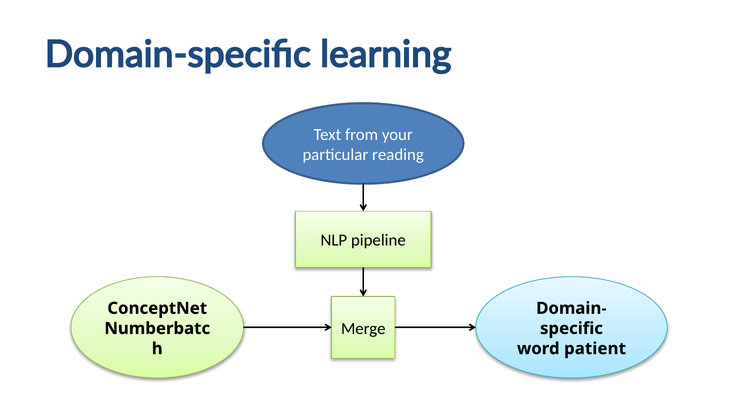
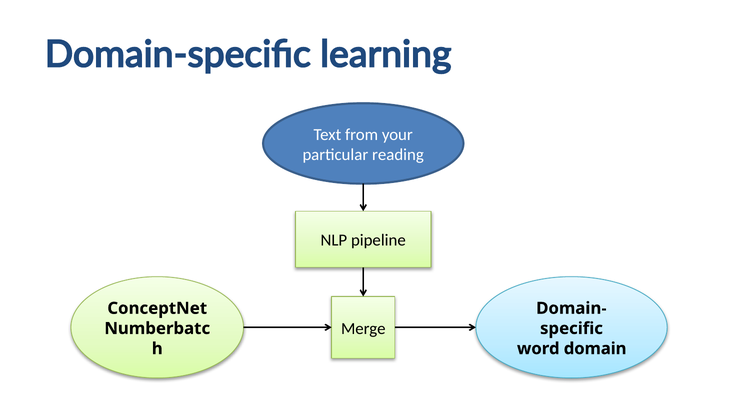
patient: patient -> domain
